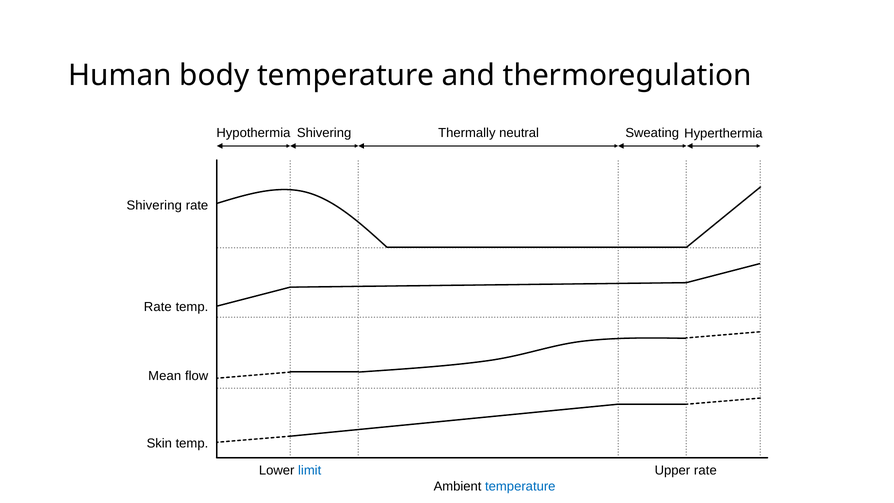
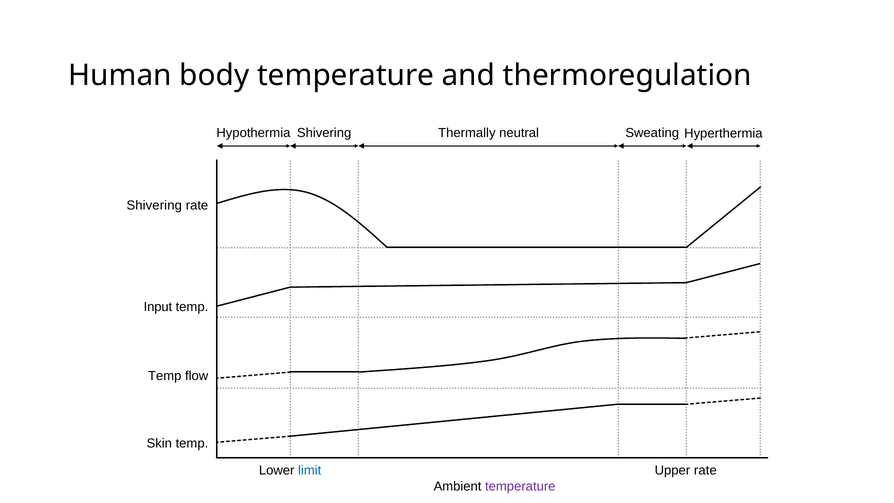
Rate at (158, 307): Rate -> Input
Mean at (165, 376): Mean -> Temp
temperature at (520, 486) colour: blue -> purple
